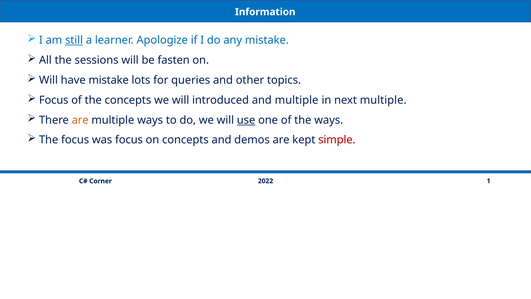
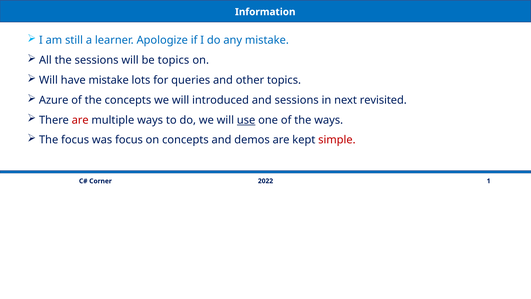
still underline: present -> none
be fasten: fasten -> topics
Focus at (54, 100): Focus -> Azure
and multiple: multiple -> sessions
next multiple: multiple -> revisited
are at (80, 120) colour: orange -> red
